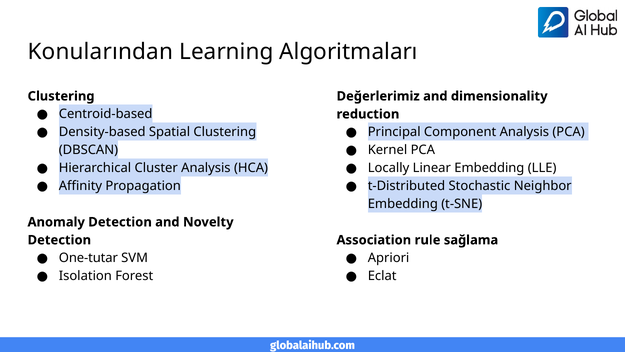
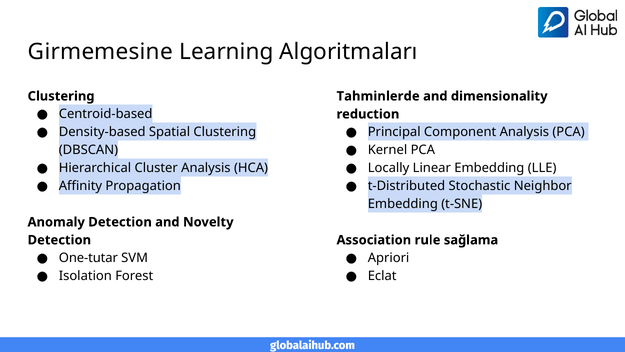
Konularından: Konularından -> Girmemesine
Değerlerimiz: Değerlerimiz -> Tahminlerde
